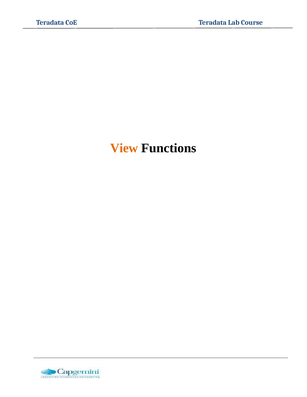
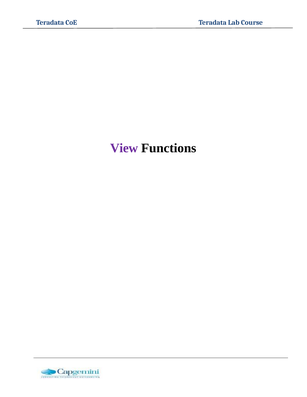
View colour: orange -> purple
